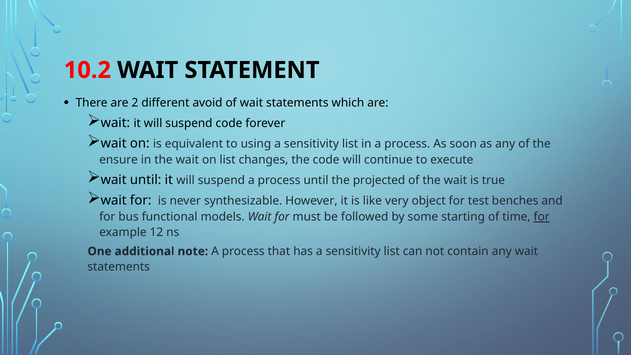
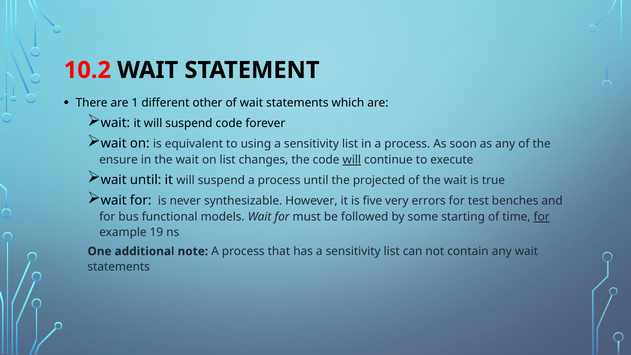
2: 2 -> 1
avoid: avoid -> other
will at (352, 160) underline: none -> present
like: like -> five
object: object -> errors
12: 12 -> 19
